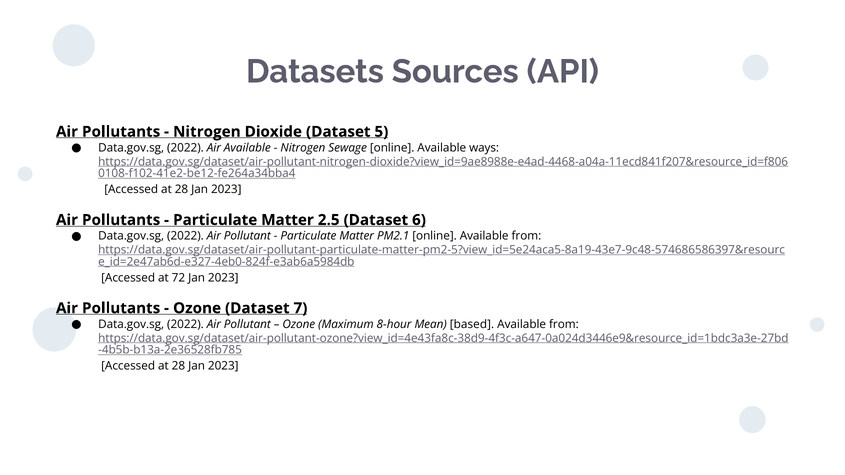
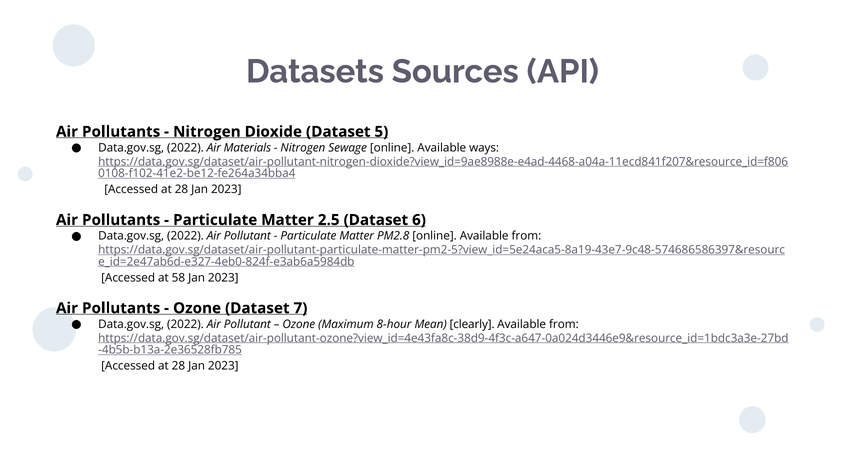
Air Available: Available -> Materials
PM2.1: PM2.1 -> PM2.8
72: 72 -> 58
based: based -> clearly
